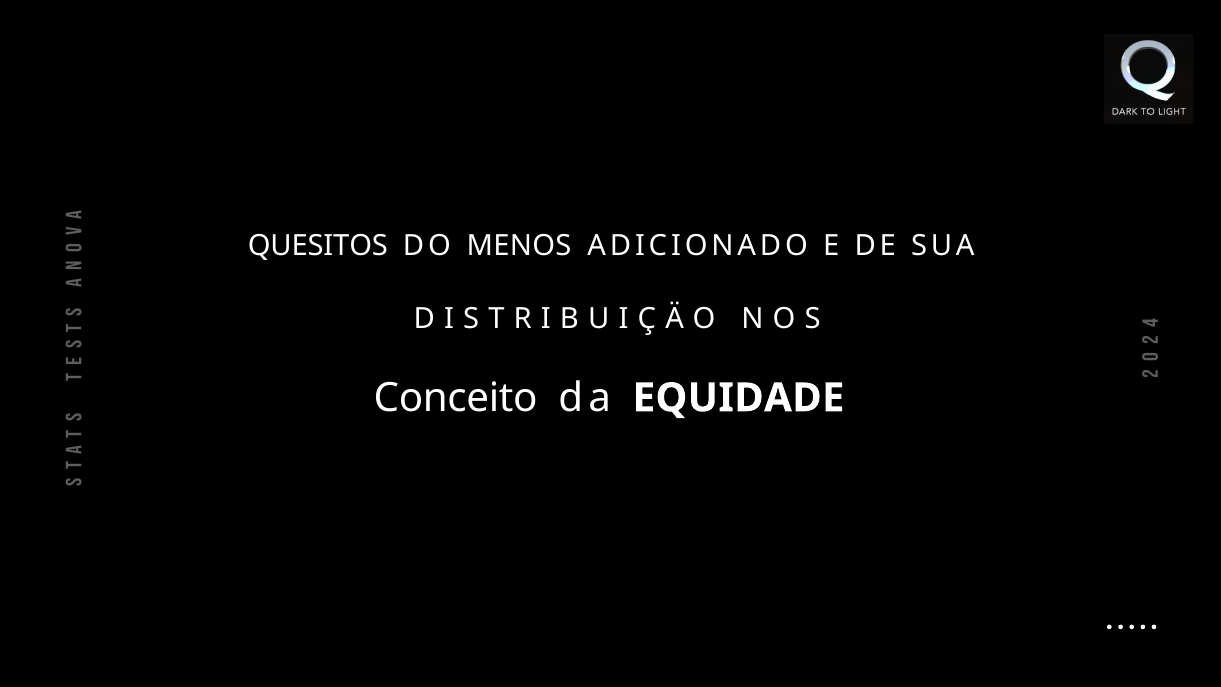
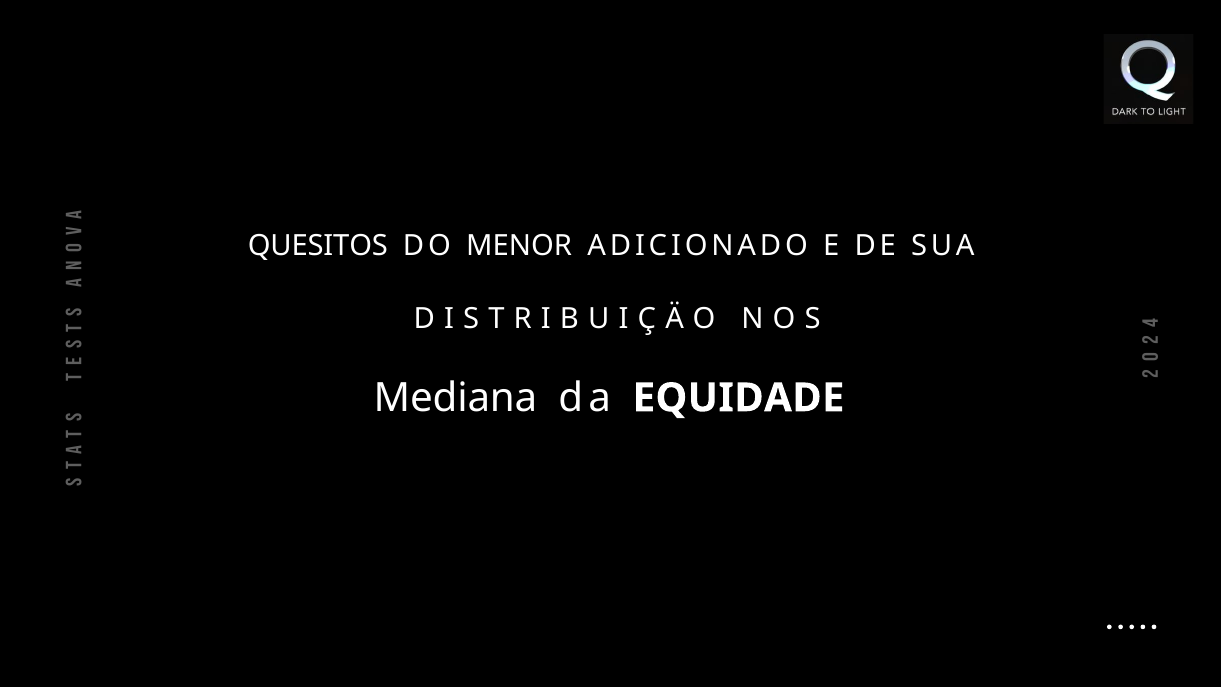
MENOS: MENOS -> MENOR
Conceito: Conceito -> Mediana
